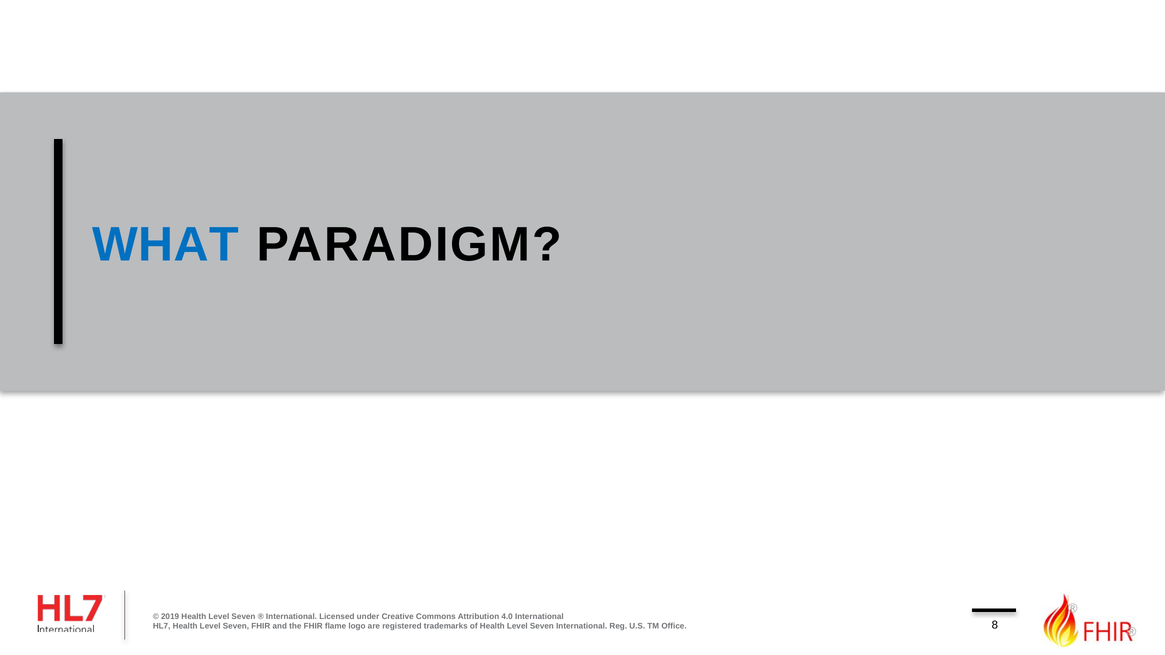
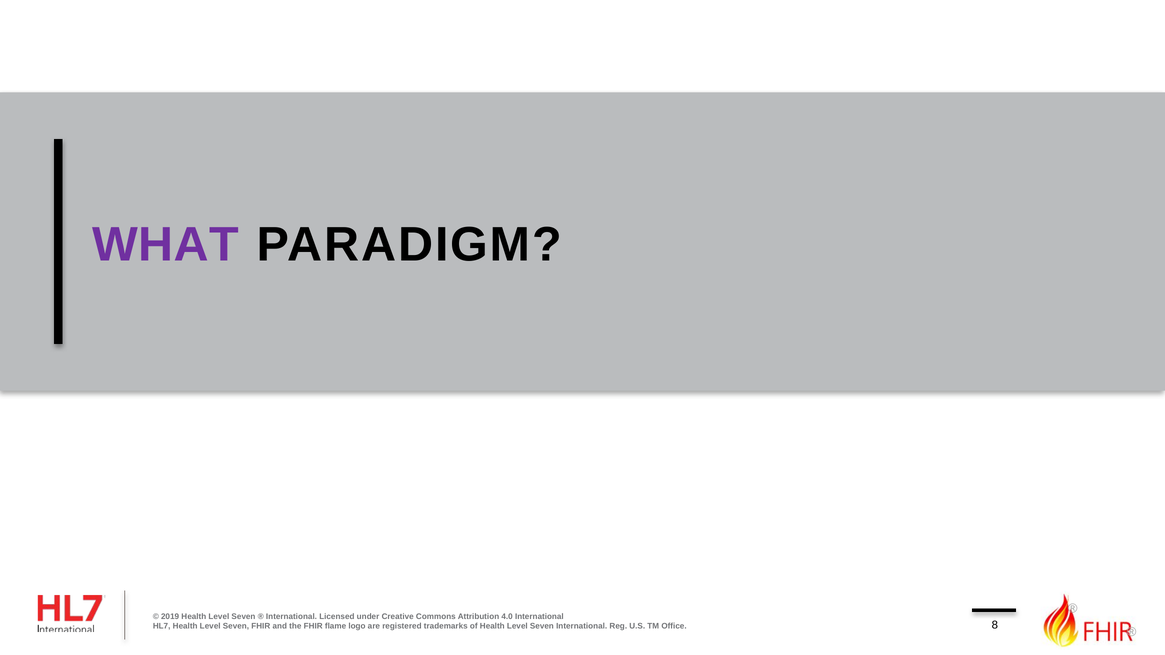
WHAT colour: blue -> purple
